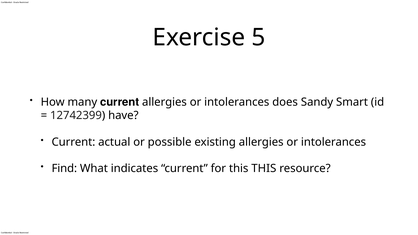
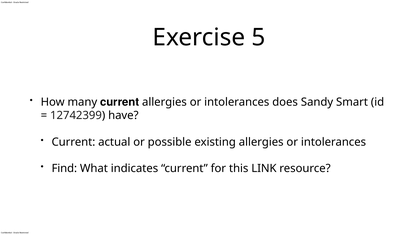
this THIS: THIS -> LINK
